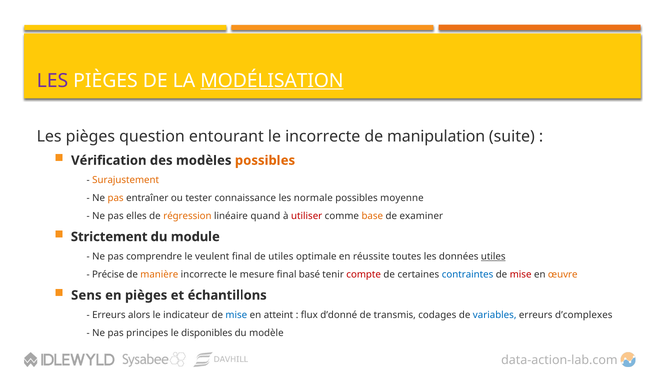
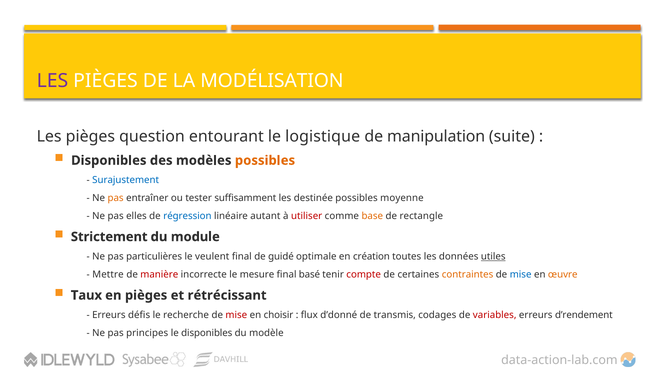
MODÉLISATION underline: present -> none
le incorrecte: incorrecte -> logistique
Vérification at (109, 160): Vérification -> Disponibles
Surajustement colour: orange -> blue
connaissance: connaissance -> suffisamment
normale: normale -> destinée
régression colour: orange -> blue
quand: quand -> autant
examiner: examiner -> rectangle
comprendre: comprendre -> particulières
de utiles: utiles -> guidé
réussite: réussite -> création
Précise: Précise -> Mettre
manière colour: orange -> red
contraintes colour: blue -> orange
mise at (521, 274) colour: red -> blue
Sens: Sens -> Taux
échantillons: échantillons -> rétrécissant
alors: alors -> défis
indicateur: indicateur -> recherche
mise at (236, 315) colour: blue -> red
atteint: atteint -> choisir
variables colour: blue -> red
d’complexes: d’complexes -> d’rendement
